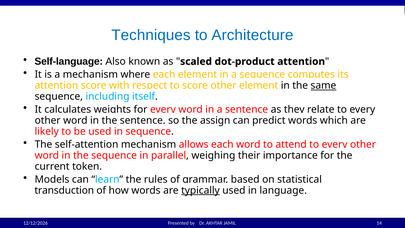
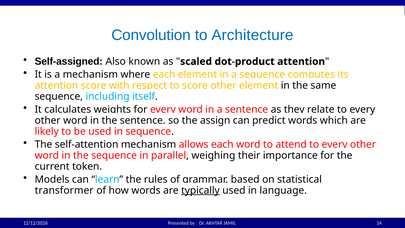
Techniques: Techniques -> Convolution
Self-language: Self-language -> Self-assigned
same underline: present -> none
transduction: transduction -> transformer
